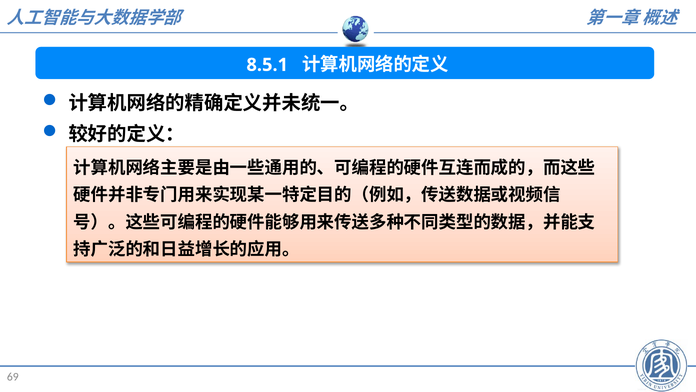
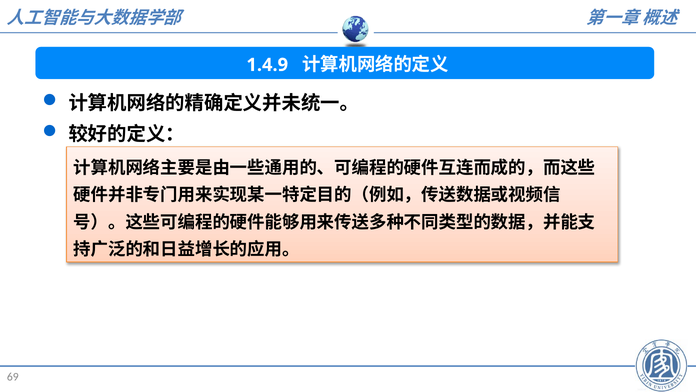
8.5.1: 8.5.1 -> 1.4.9
